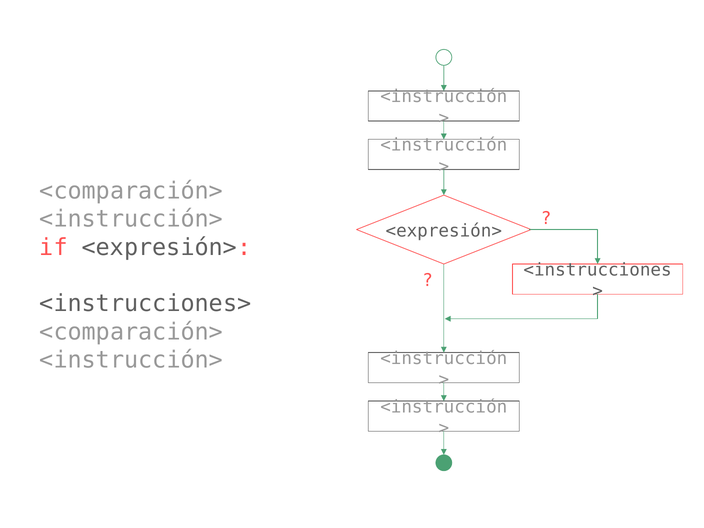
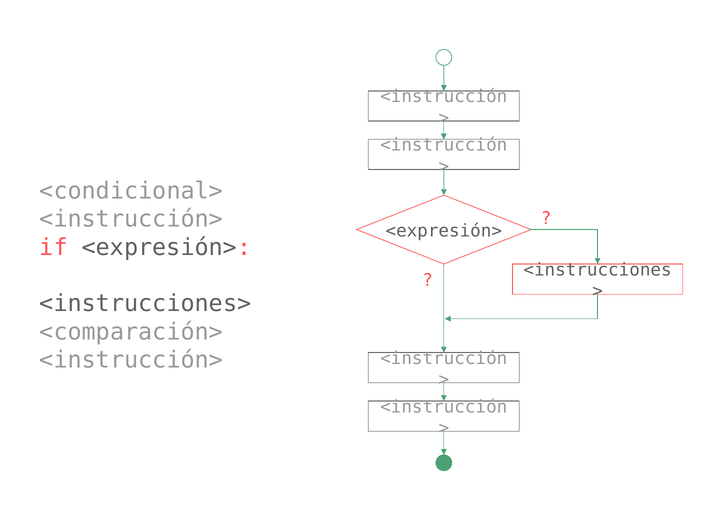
<comparación> at (131, 191): <comparación> -> <condicional>
